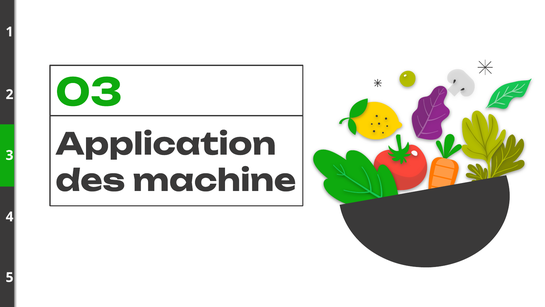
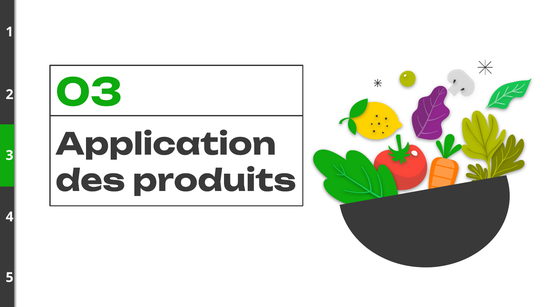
machine: machine -> produits
